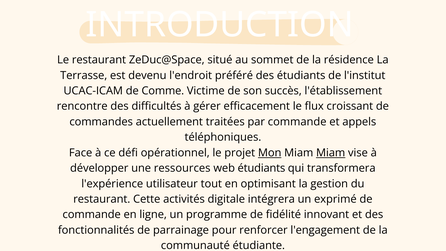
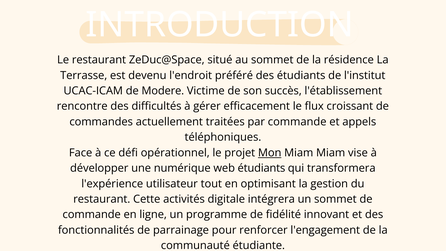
Comme: Comme -> Modere
Miam at (331, 153) underline: present -> none
ressources: ressources -> numérique
un exprimé: exprimé -> sommet
